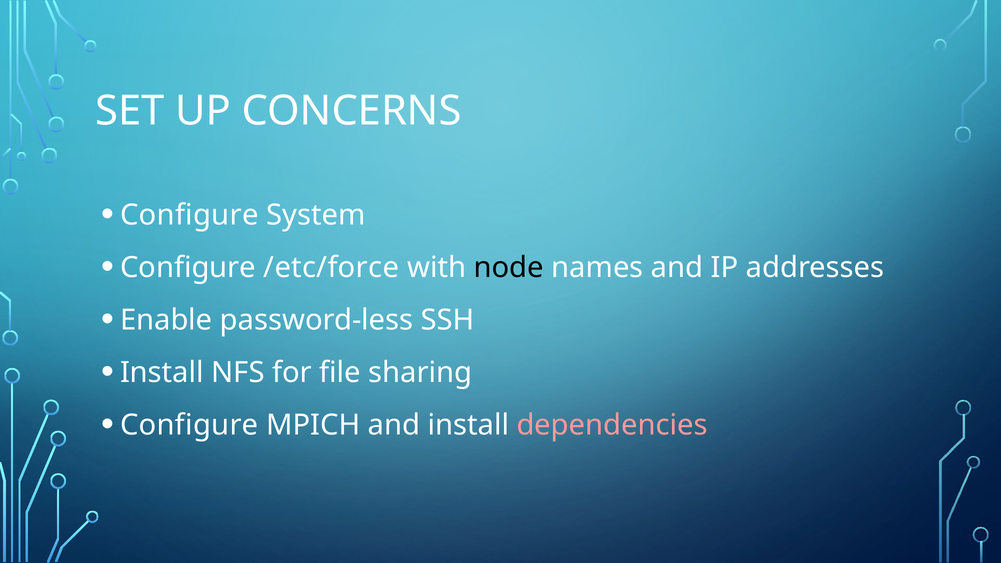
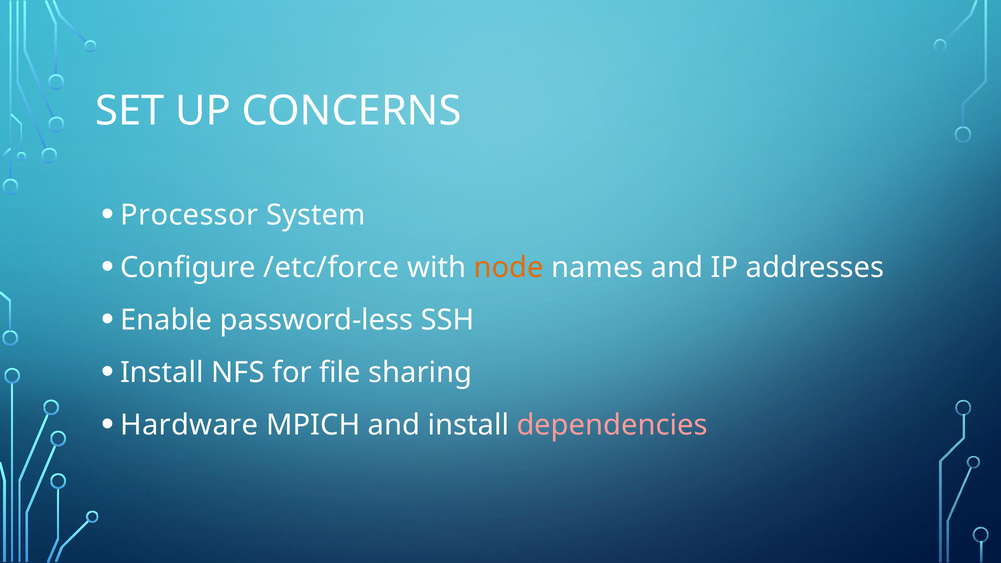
Configure at (189, 215): Configure -> Processor
node colour: black -> orange
Configure at (189, 425): Configure -> Hardware
